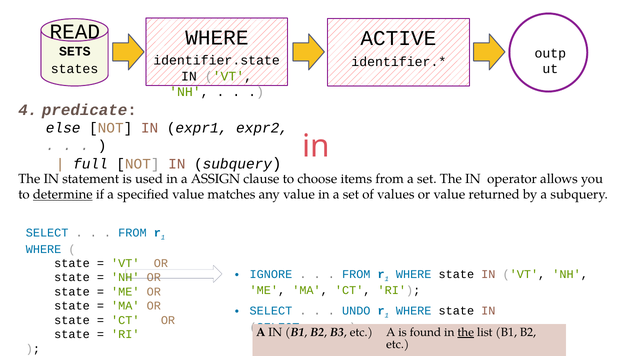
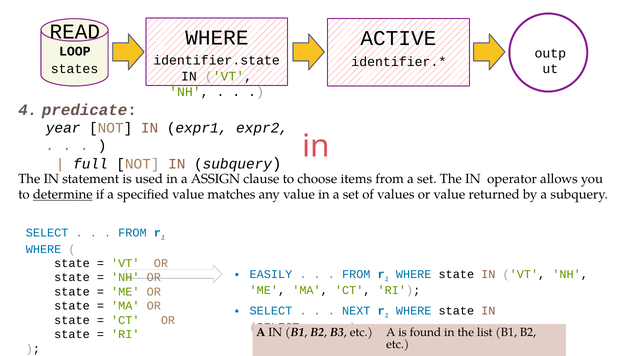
SETS: SETS -> LOOP
else: else -> year
IGNORE: IGNORE -> EASILY
UNDO: UNDO -> NEXT
the at (466, 332) underline: present -> none
